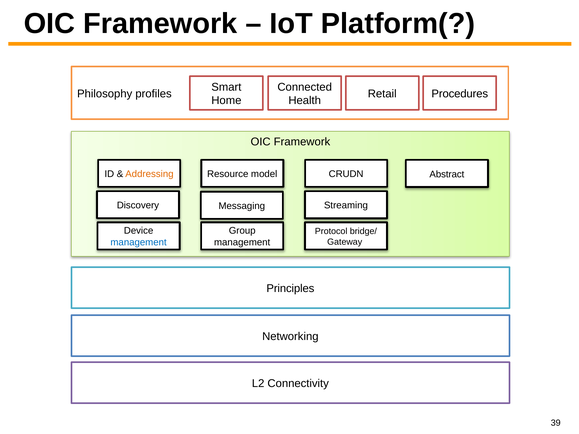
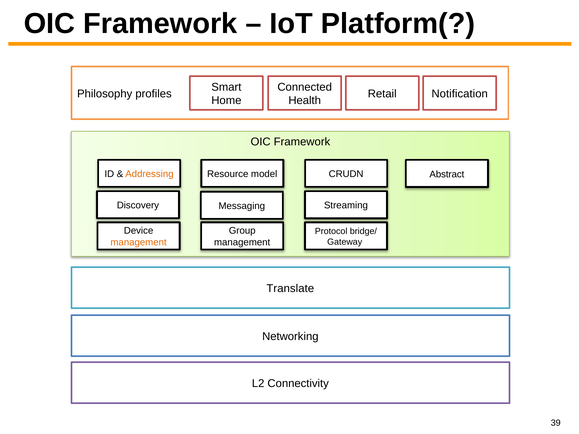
Procedures: Procedures -> Notification
management at (139, 243) colour: blue -> orange
Principles: Principles -> Translate
